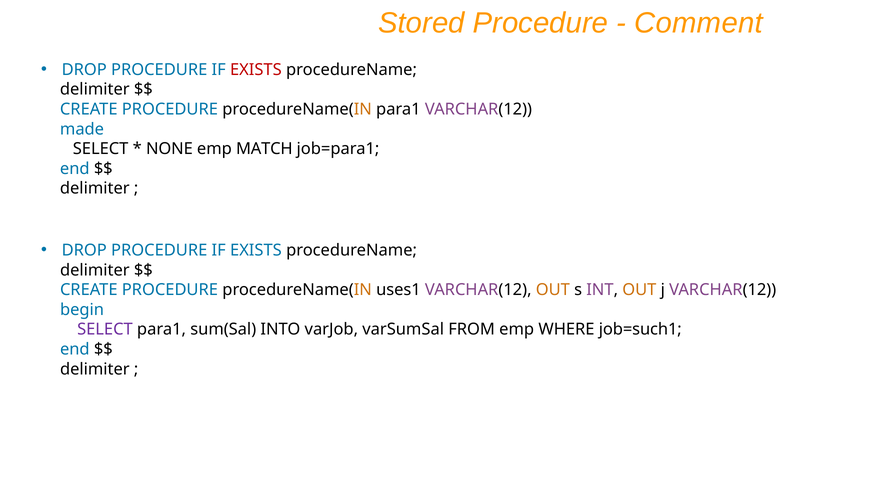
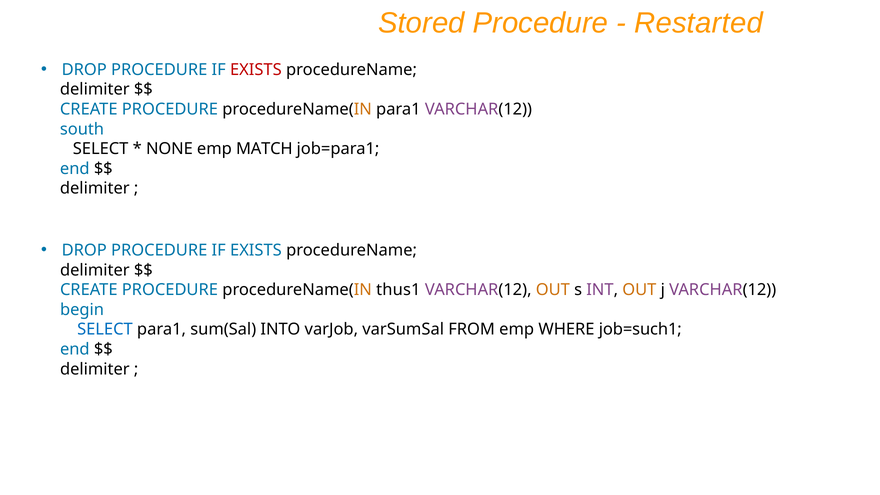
Comment: Comment -> Restarted
made: made -> south
uses1: uses1 -> thus1
SELECT at (105, 329) colour: purple -> blue
